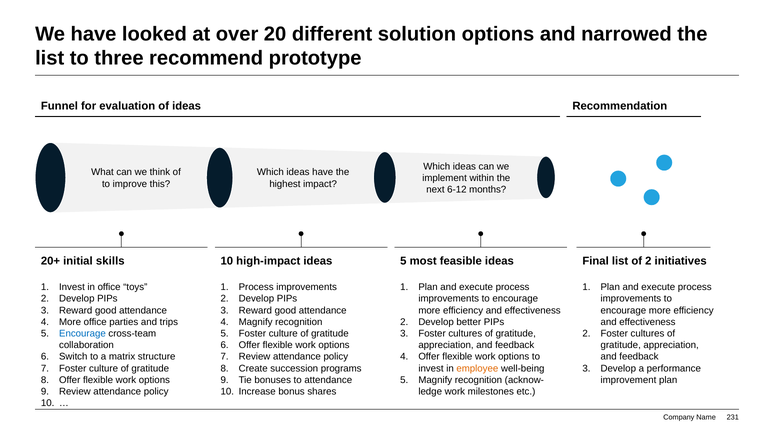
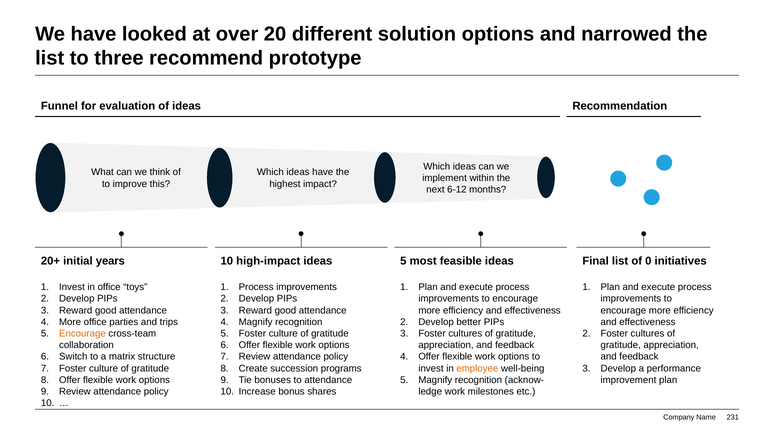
skills: skills -> years
of 2: 2 -> 0
Encourage at (82, 334) colour: blue -> orange
